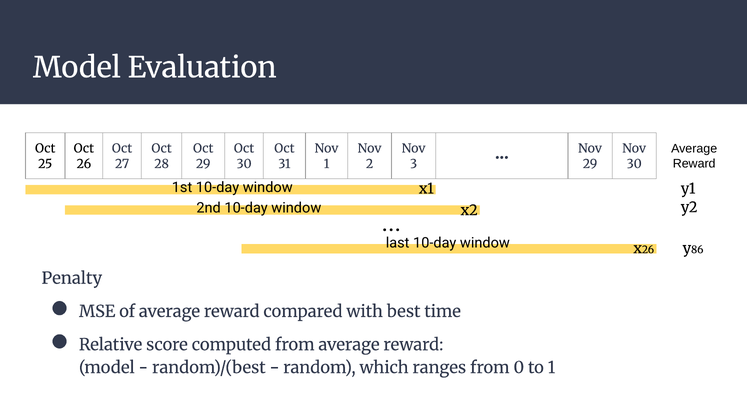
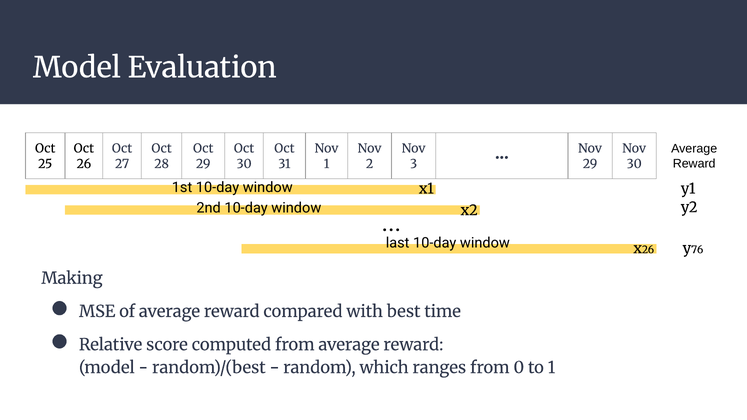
86: 86 -> 76
Penalty: Penalty -> Making
